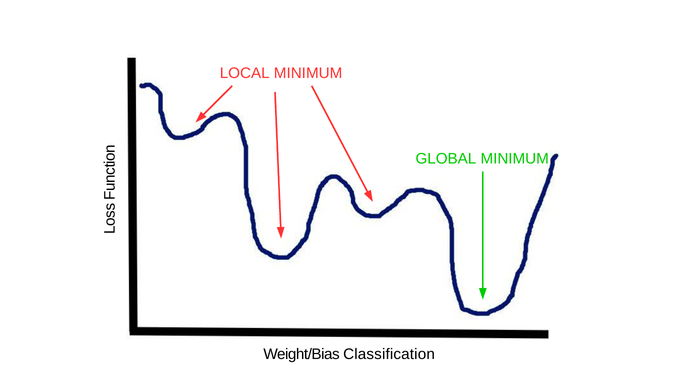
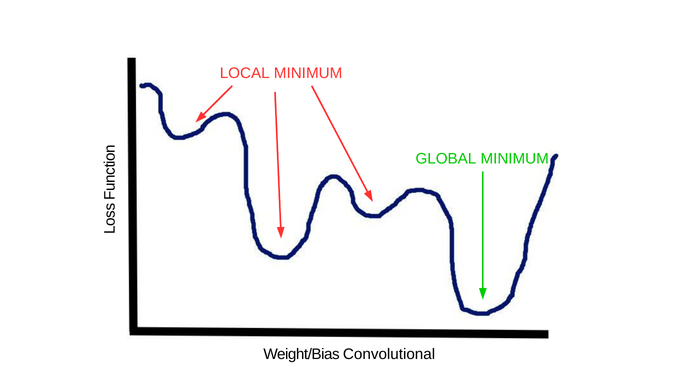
Classification: Classification -> Convolutional
